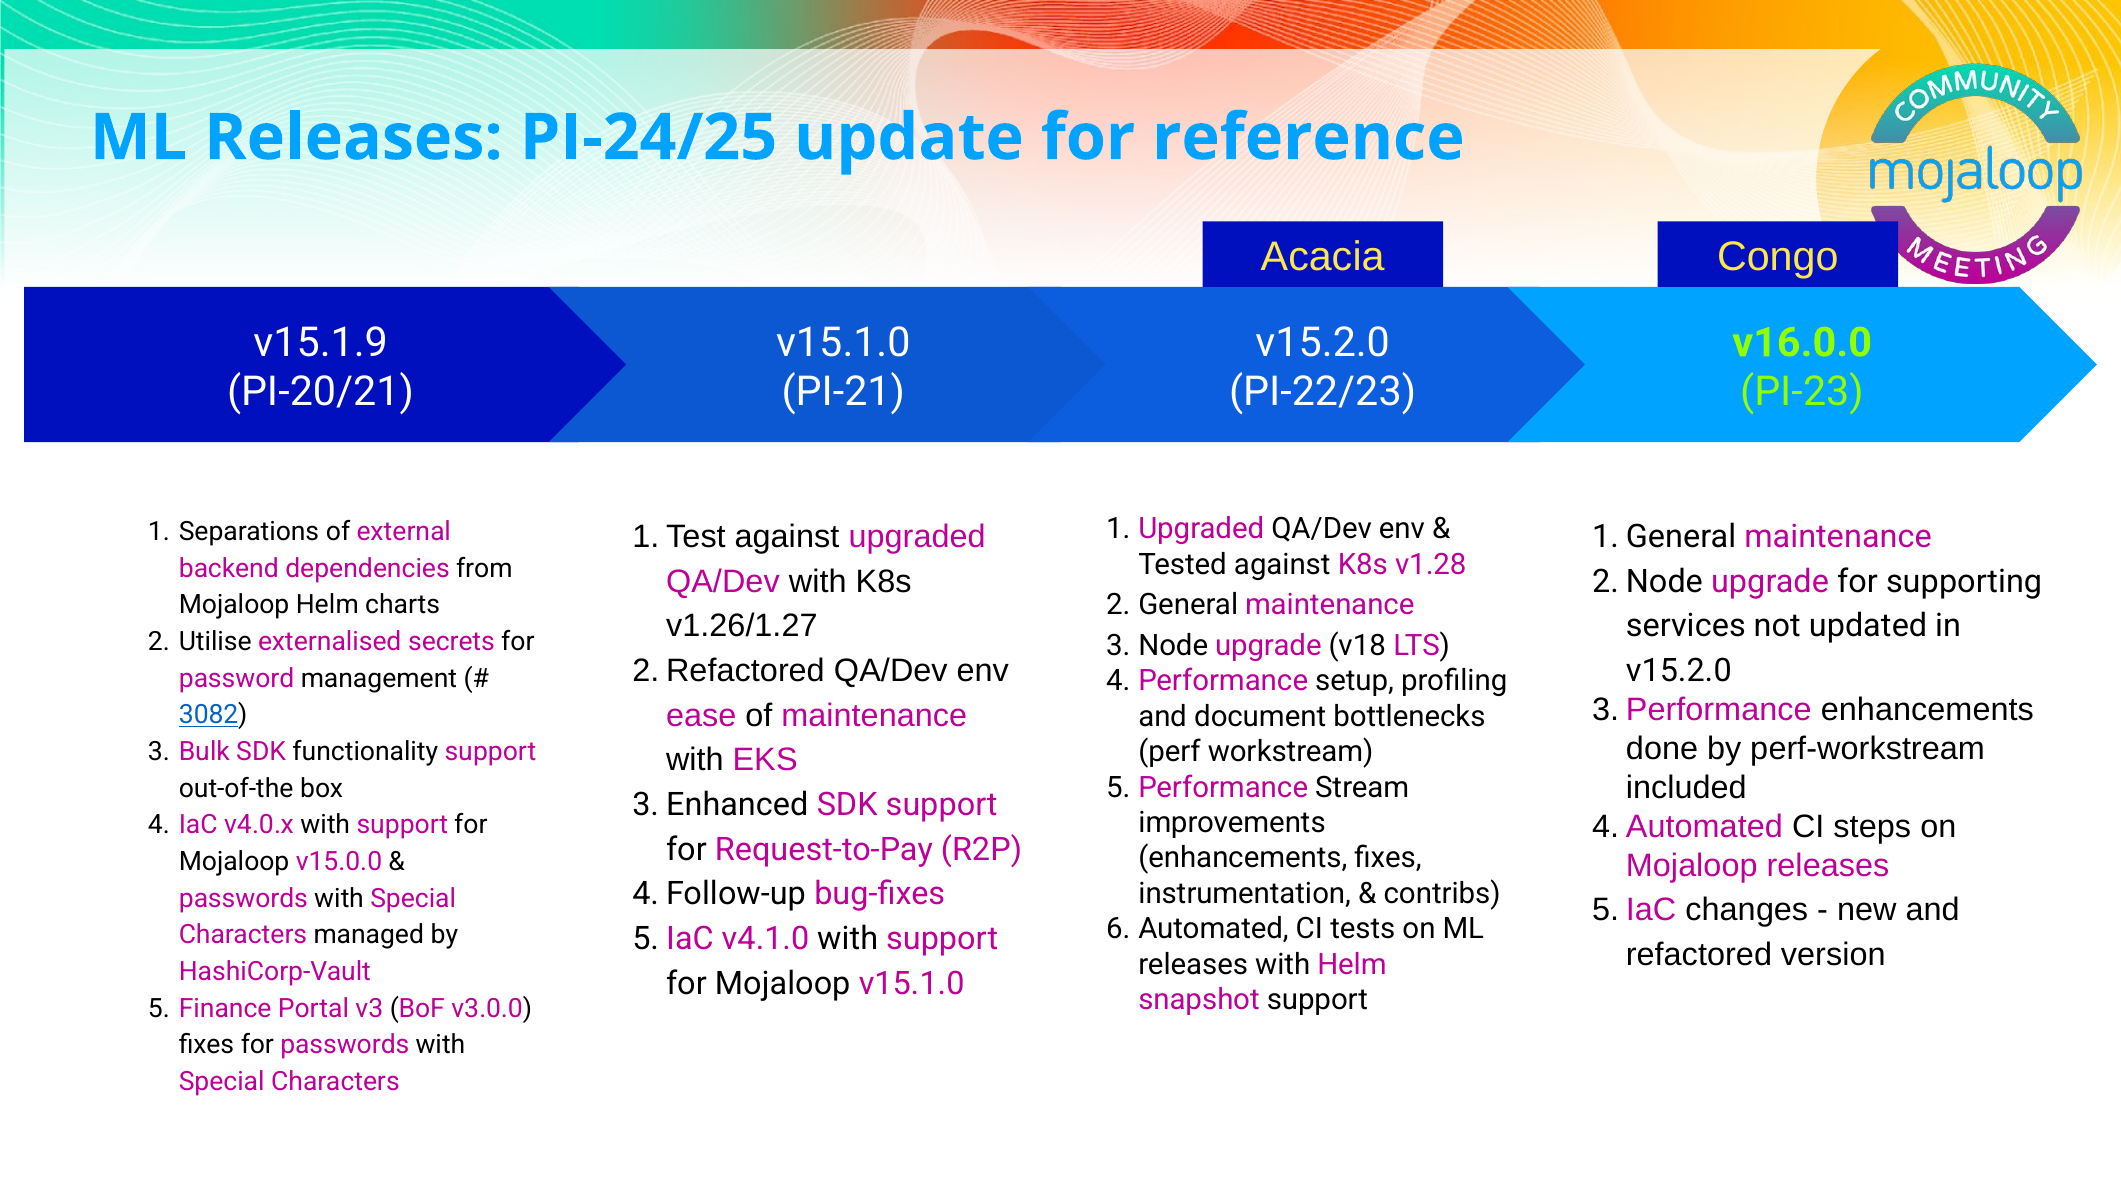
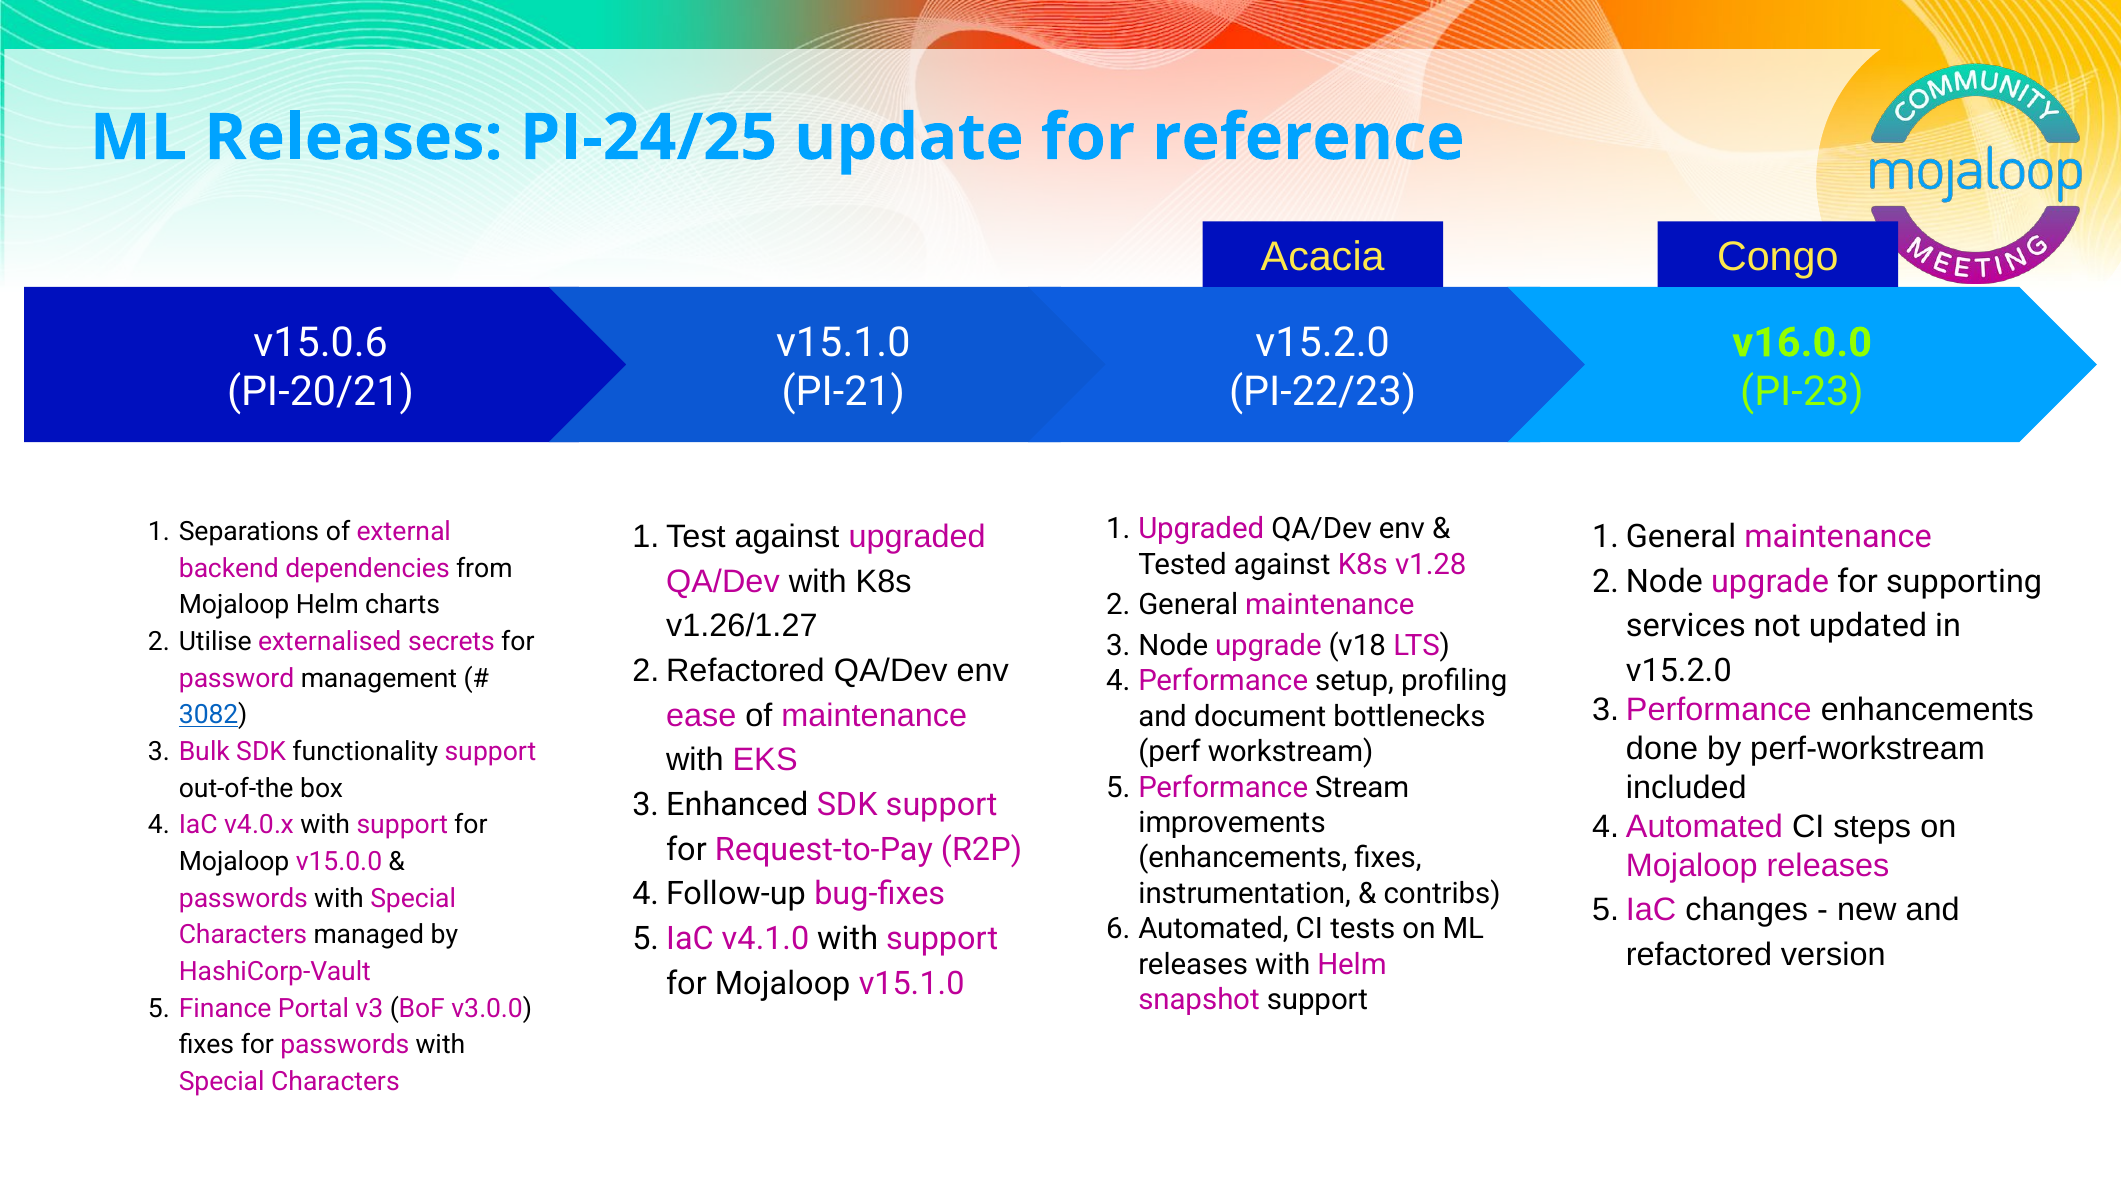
v15.1.9: v15.1.9 -> v15.0.6
